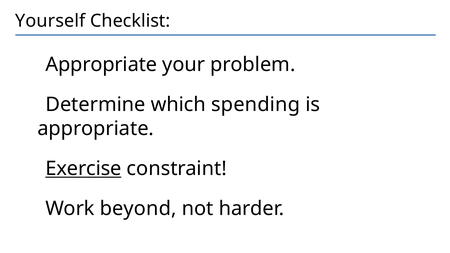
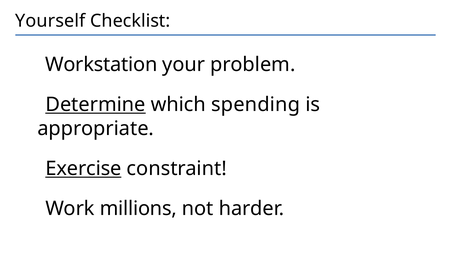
Appropriate at (101, 65): Appropriate -> Workstation
Determine underline: none -> present
beyond: beyond -> millions
